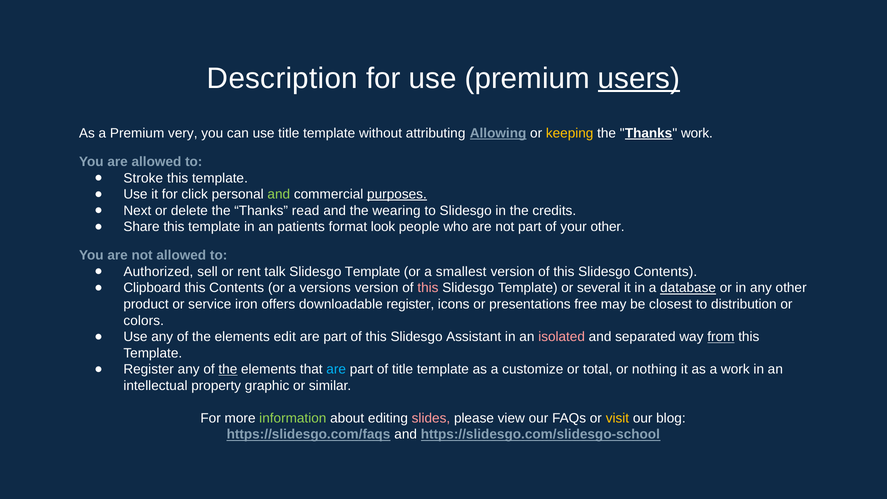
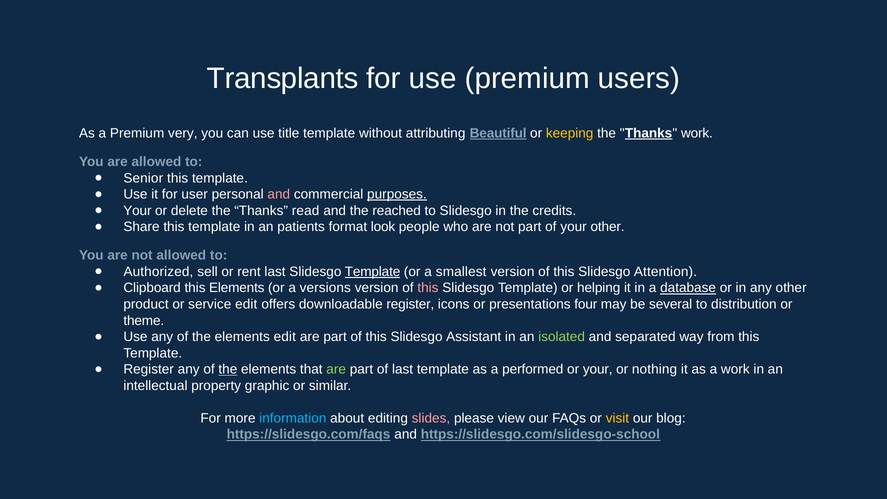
Description: Description -> Transplants
users underline: present -> none
Allowing: Allowing -> Beautiful
Stroke: Stroke -> Senior
click: click -> user
and at (279, 194) colour: light green -> pink
Next at (137, 211): Next -> Your
wearing: wearing -> reached
rent talk: talk -> last
Template at (373, 272) underline: none -> present
Slidesgo Contents: Contents -> Attention
this Contents: Contents -> Elements
several: several -> helping
service iron: iron -> edit
free: free -> four
closest: closest -> several
colors: colors -> theme
isolated colour: pink -> light green
from underline: present -> none
are at (336, 369) colour: light blue -> light green
of title: title -> last
customize: customize -> performed
or total: total -> your
information colour: light green -> light blue
